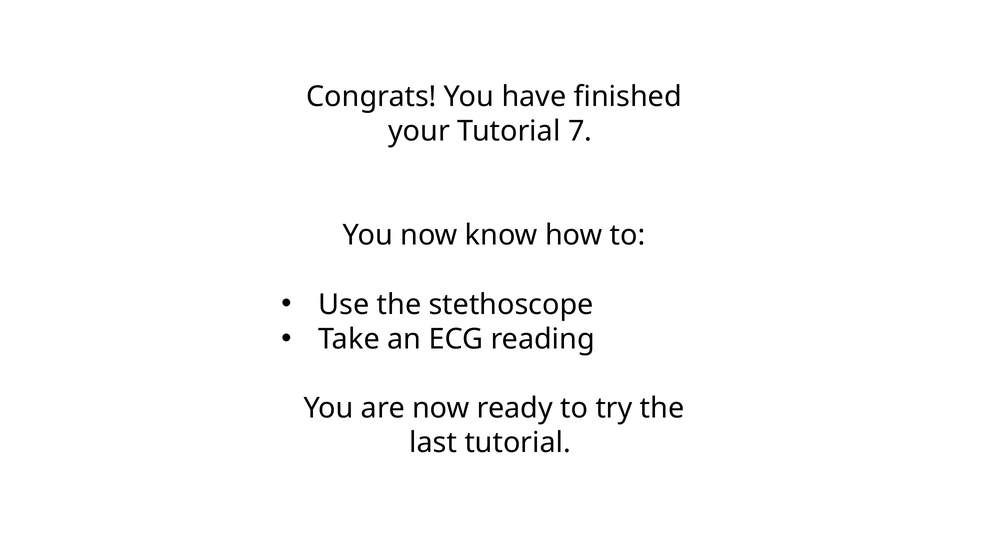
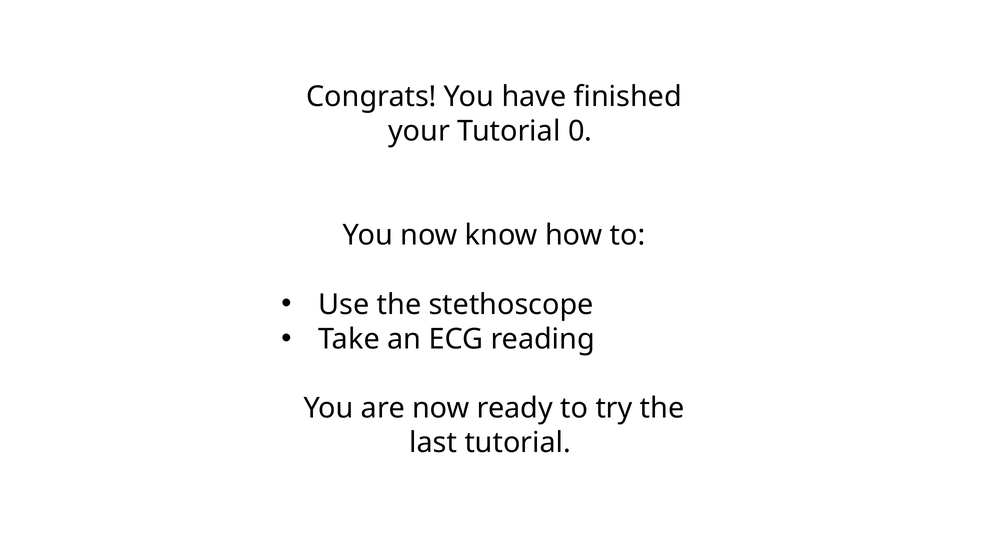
7: 7 -> 0
